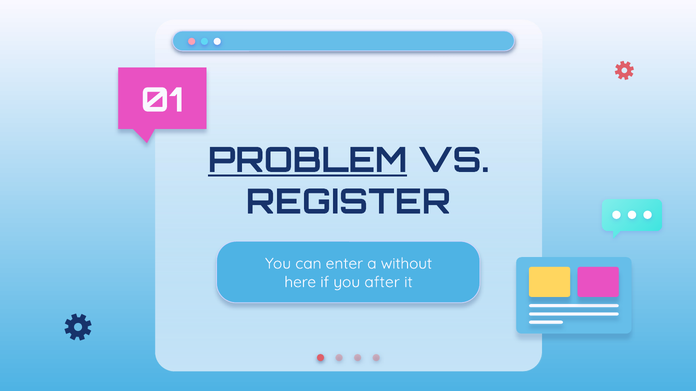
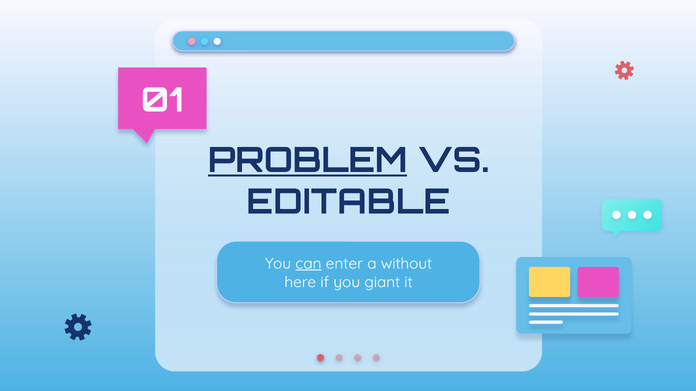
REGISTER: REGISTER -> EDITABLE
can underline: none -> present
after: after -> giant
